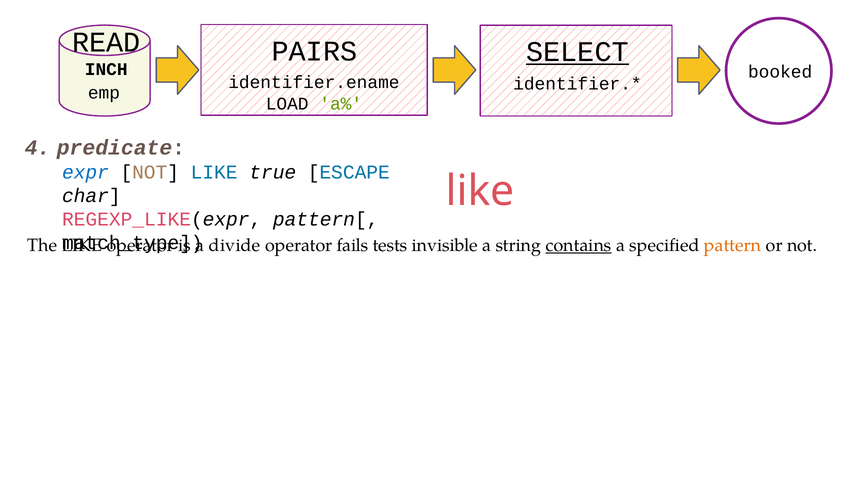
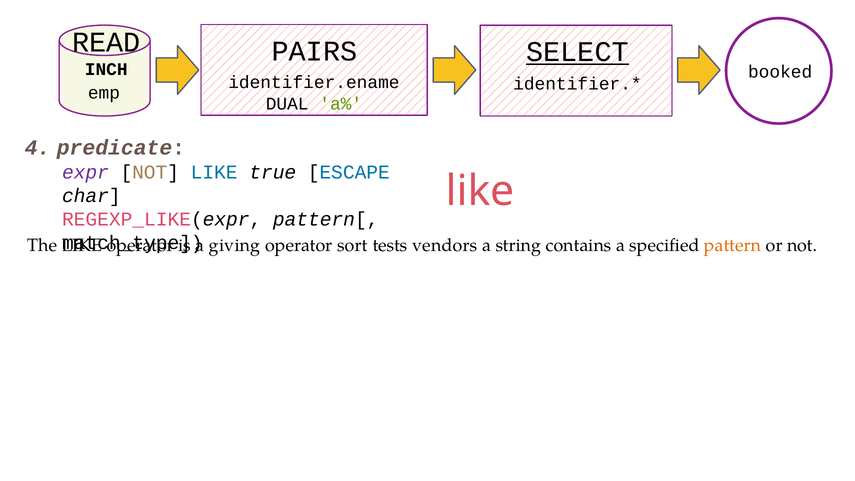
LOAD: LOAD -> DUAL
expr colour: blue -> purple
divide: divide -> giving
fails: fails -> sort
invisible: invisible -> vendors
contains underline: present -> none
